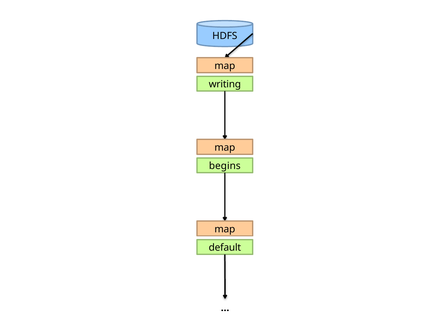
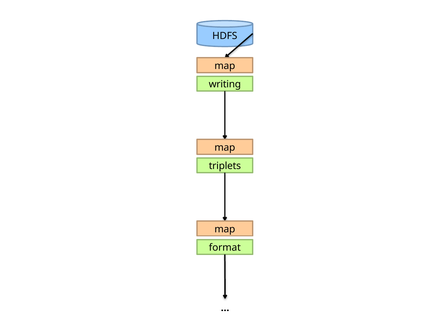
begins: begins -> triplets
default: default -> format
